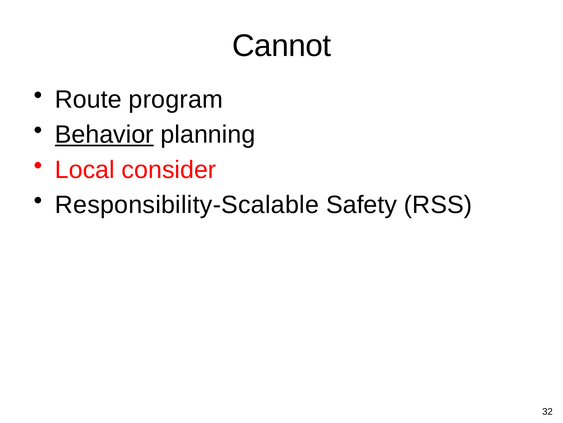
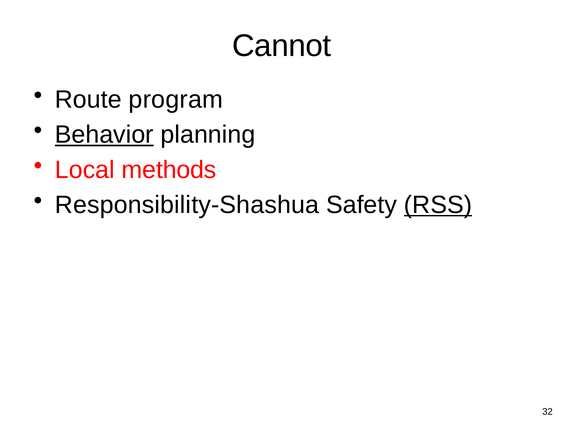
consider: consider -> methods
Responsibility-Scalable: Responsibility-Scalable -> Responsibility-Shashua
RSS underline: none -> present
